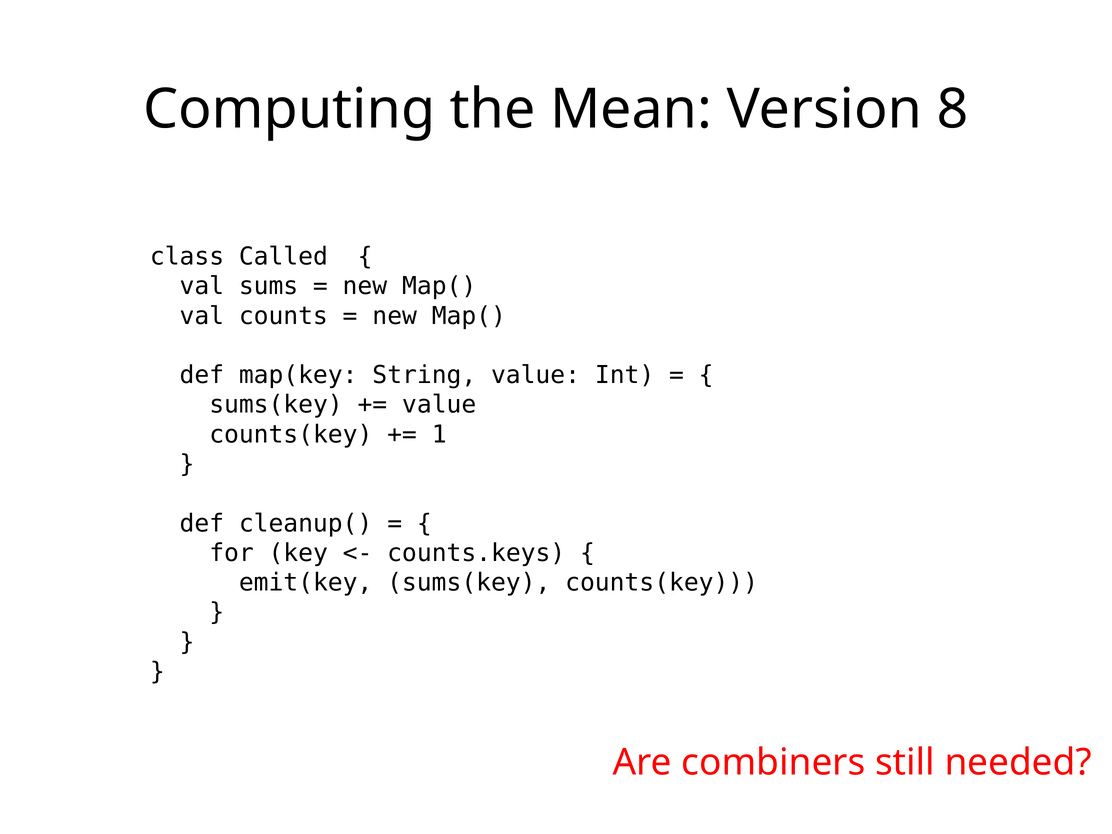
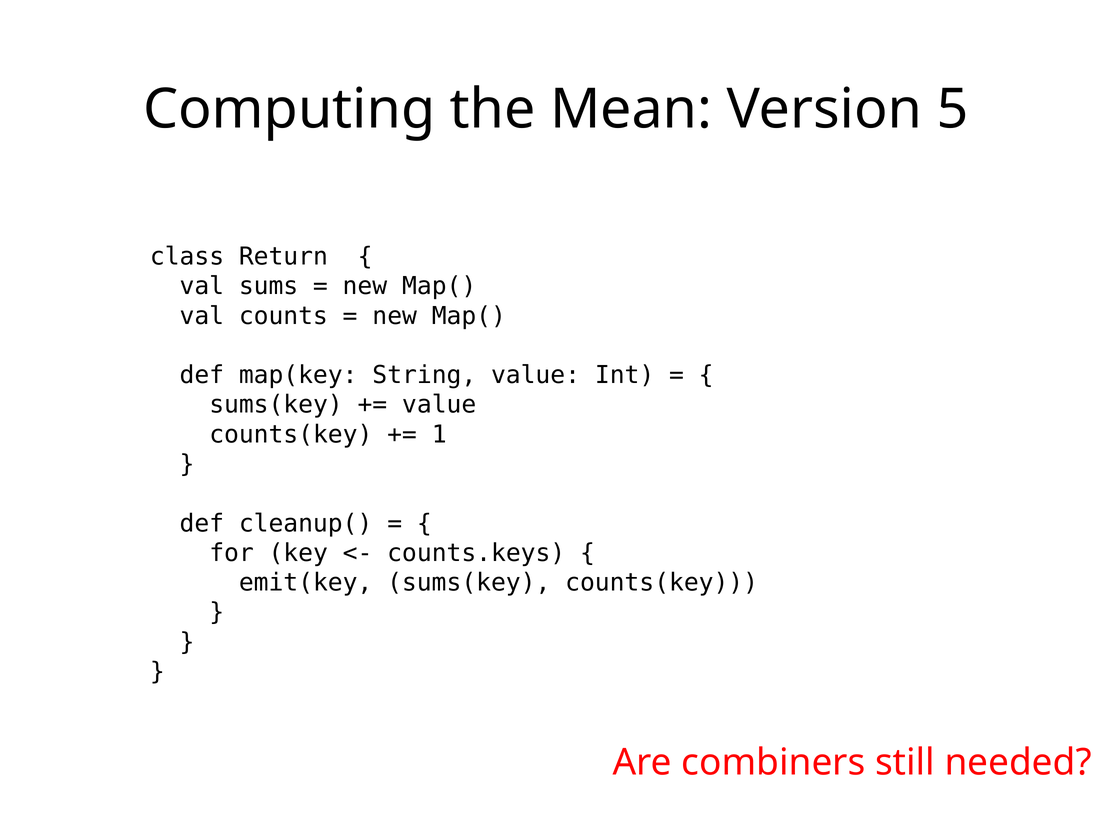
8: 8 -> 5
Called: Called -> Return
